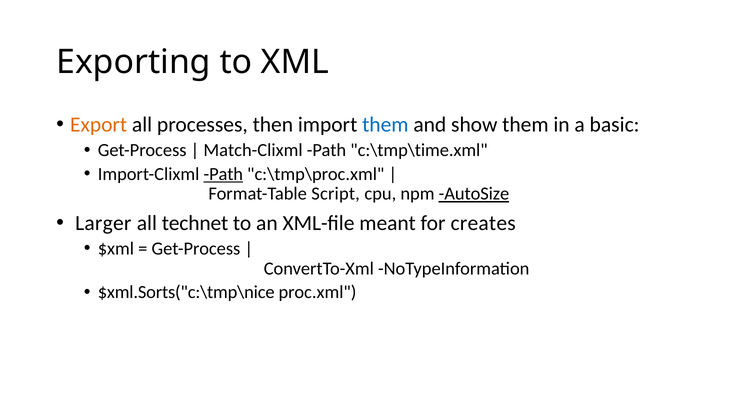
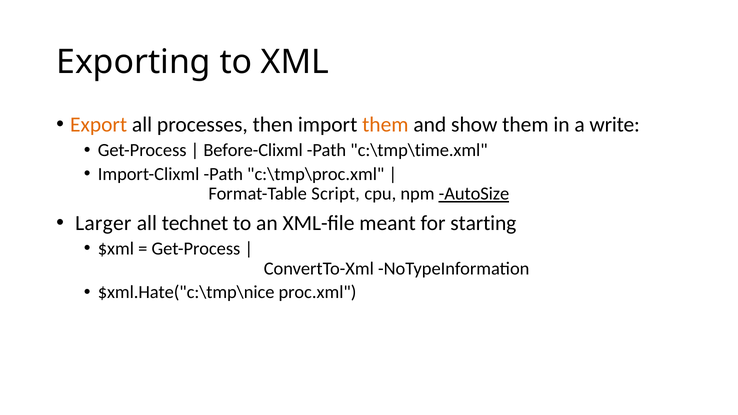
them at (385, 125) colour: blue -> orange
basic: basic -> write
Match-Clixml: Match-Clixml -> Before-Clixml
Path at (223, 174) underline: present -> none
creates: creates -> starting
$xml.Sorts("c:\tmp\nice: $xml.Sorts("c:\tmp\nice -> $xml.Hate("c:\tmp\nice
